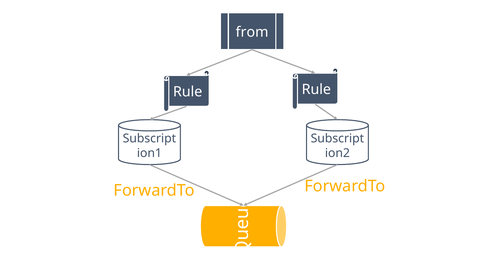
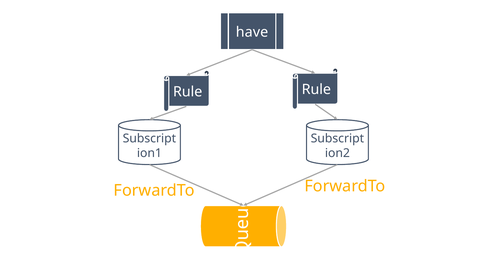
from: from -> have
